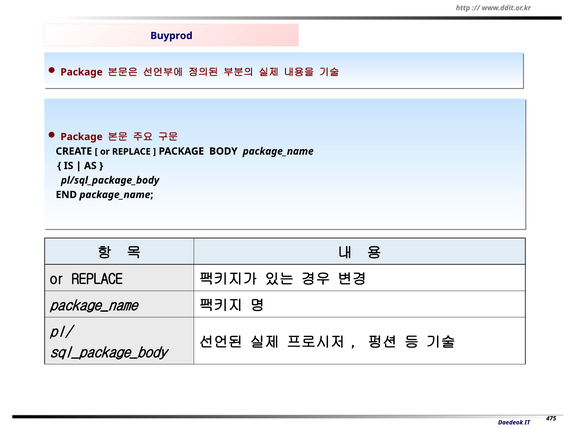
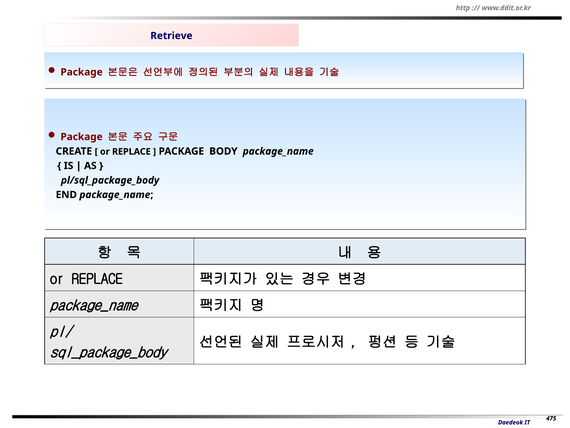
Buyprod: Buyprod -> Retrieve
